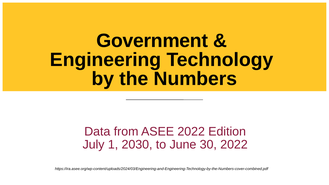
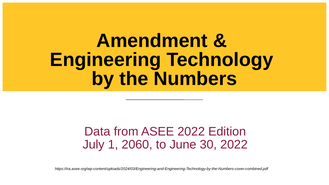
Government: Government -> Amendment
2030: 2030 -> 2060
